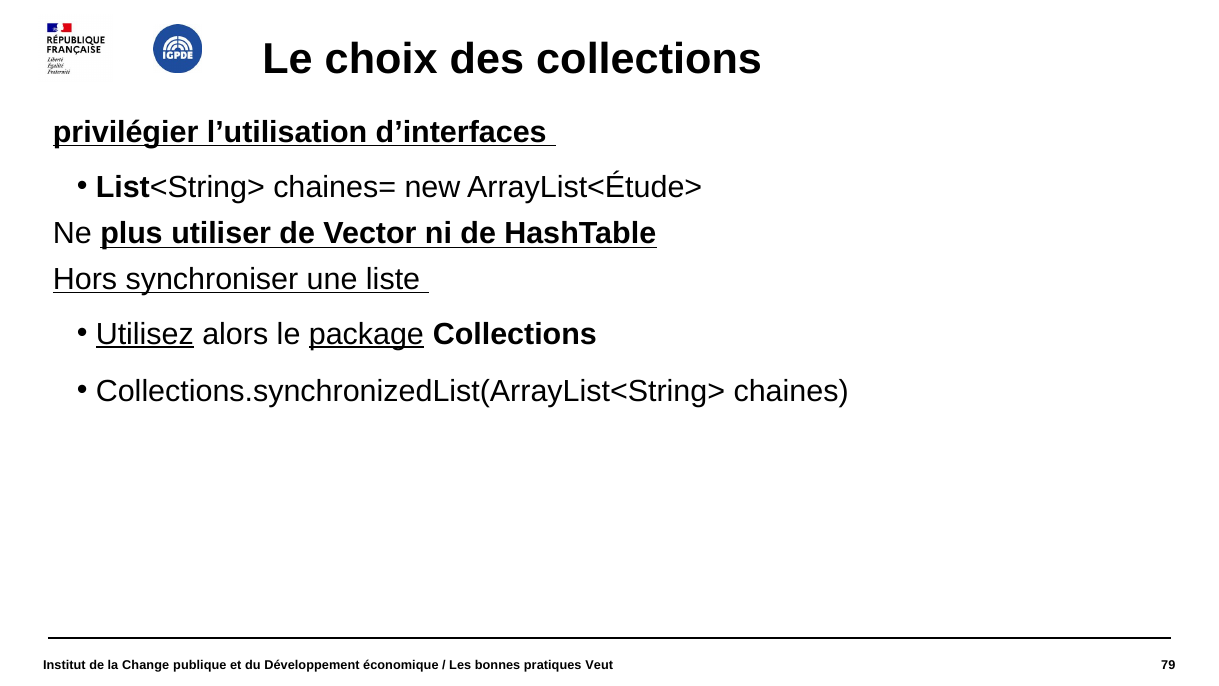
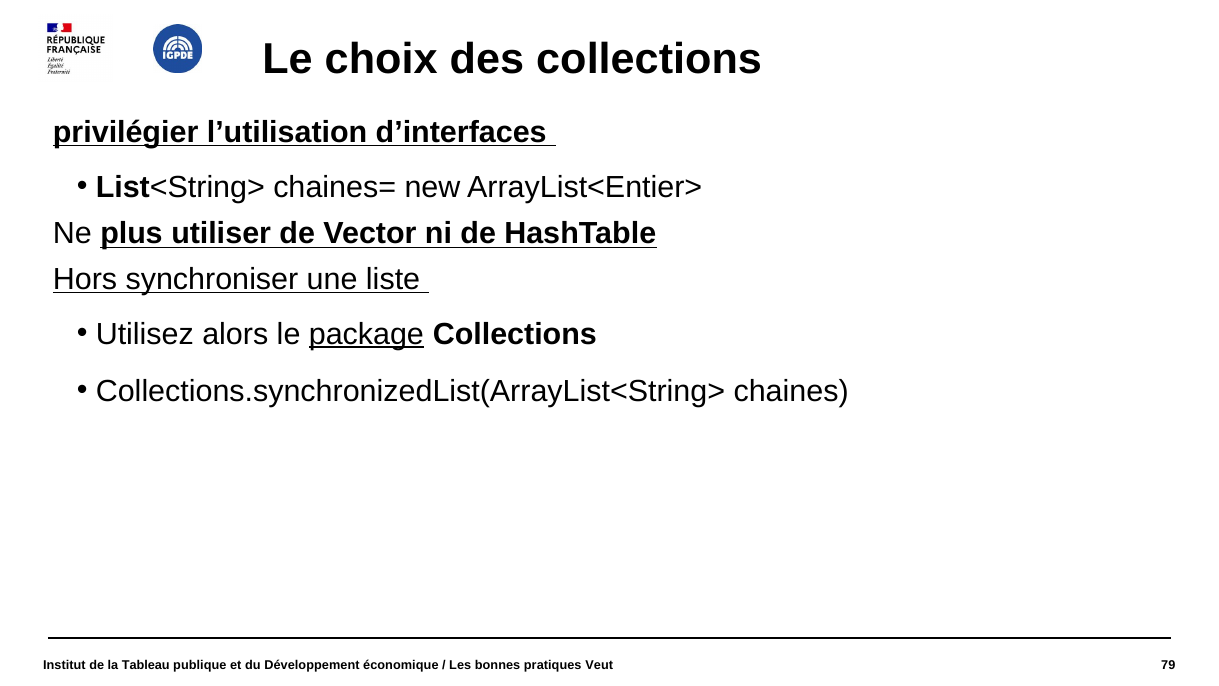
ArrayList<Étude>: ArrayList<Étude> -> ArrayList<Entier>
Utilisez underline: present -> none
Change: Change -> Tableau
